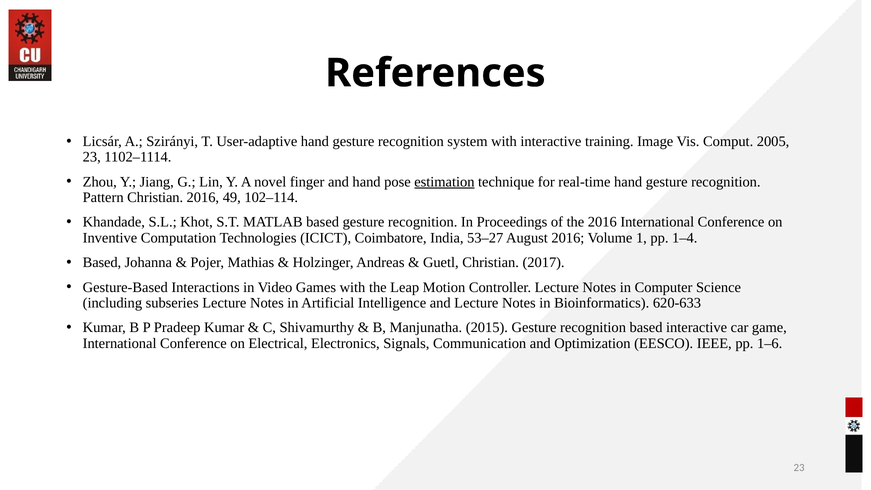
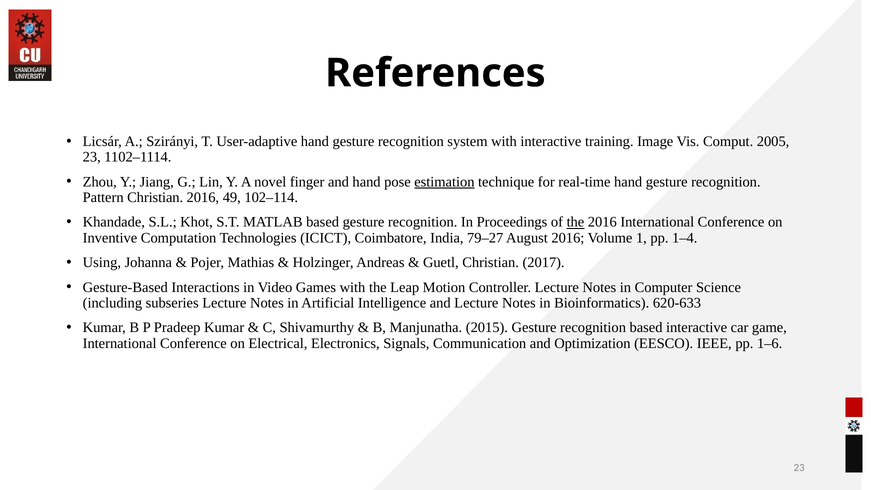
the at (575, 222) underline: none -> present
53–27: 53–27 -> 79–27
Based at (102, 262): Based -> Using
